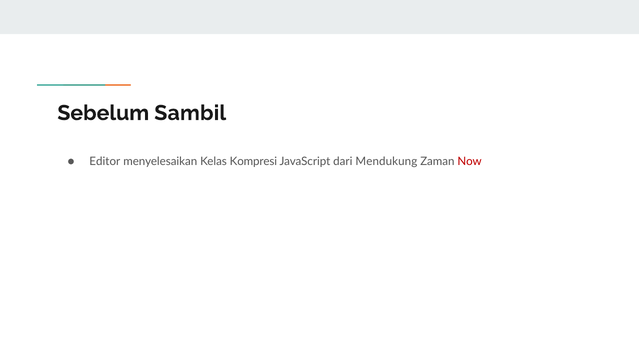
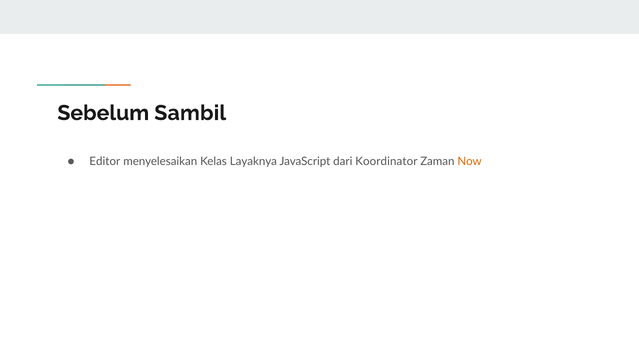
Kompresi: Kompresi -> Layaknya
Mendukung: Mendukung -> Koordinator
Now colour: red -> orange
